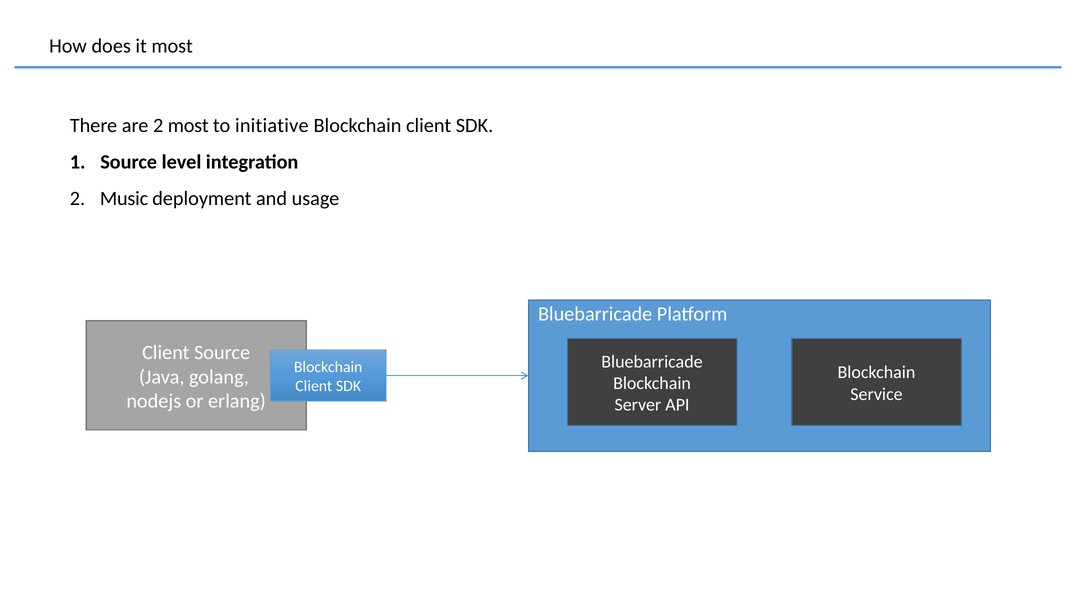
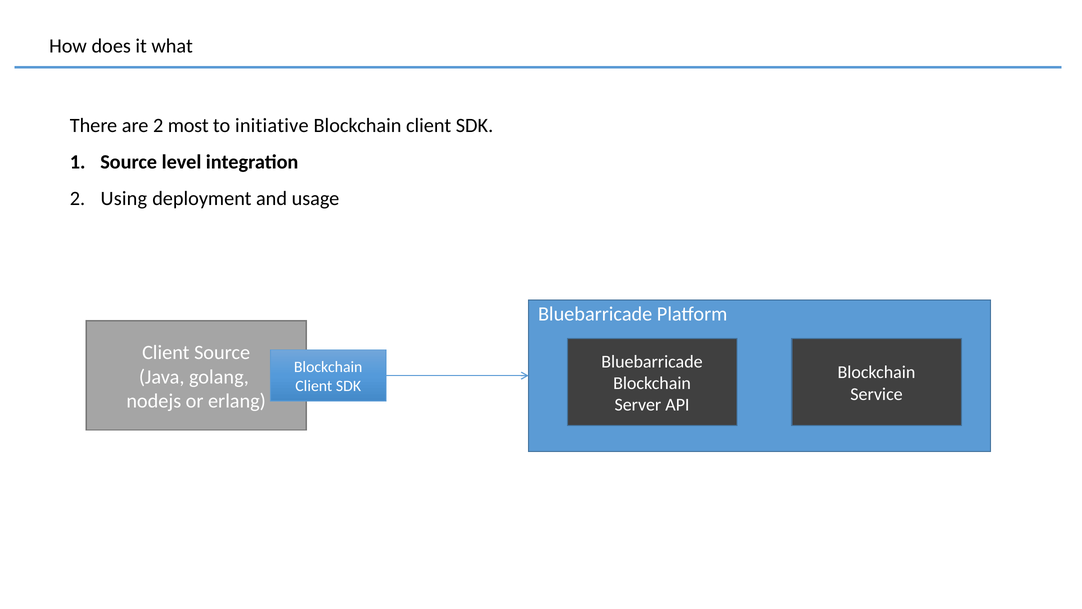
it most: most -> what
Music: Music -> Using
